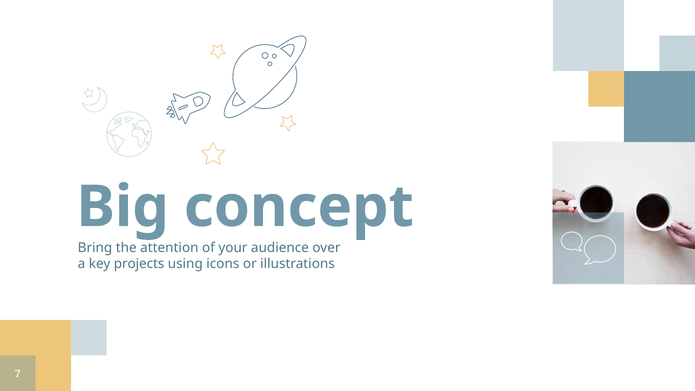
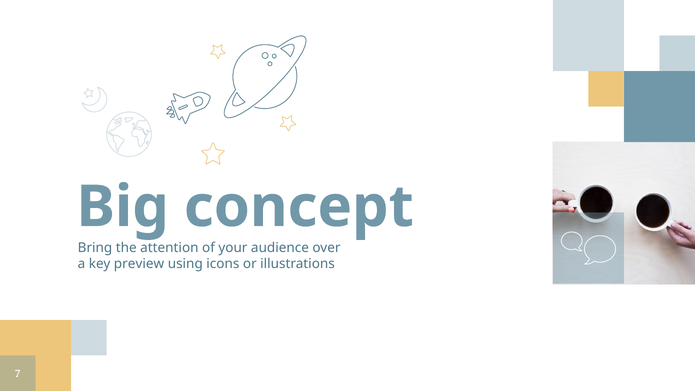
projects: projects -> preview
